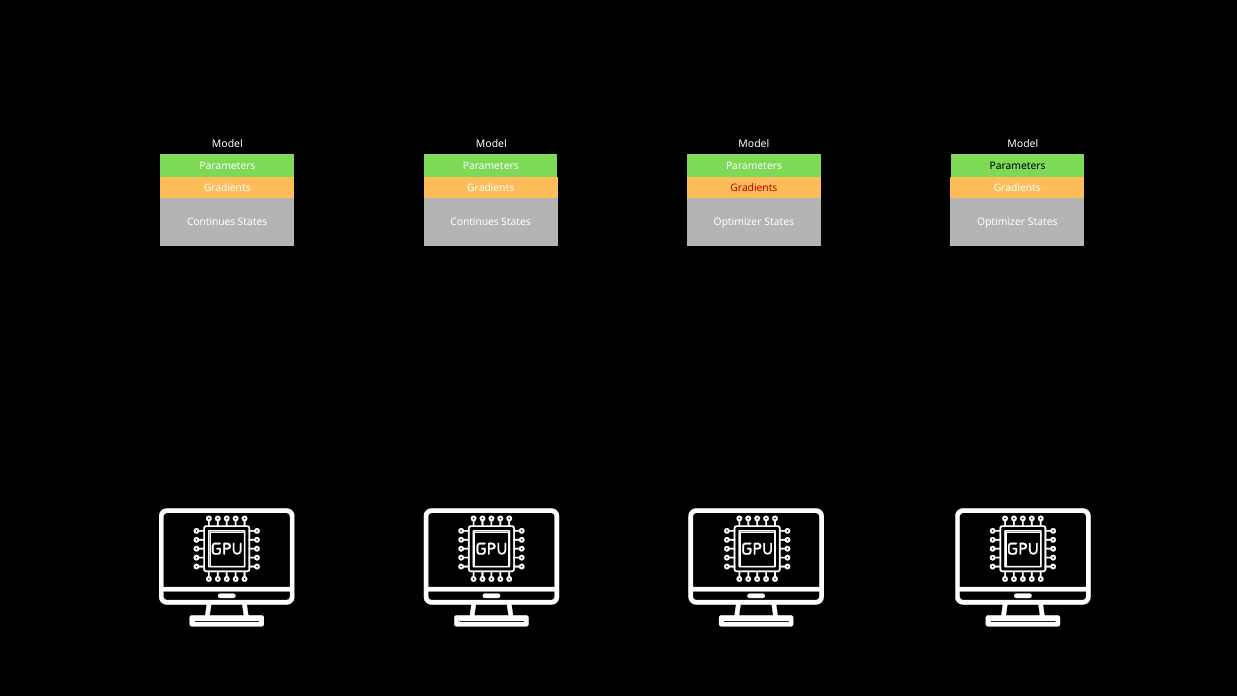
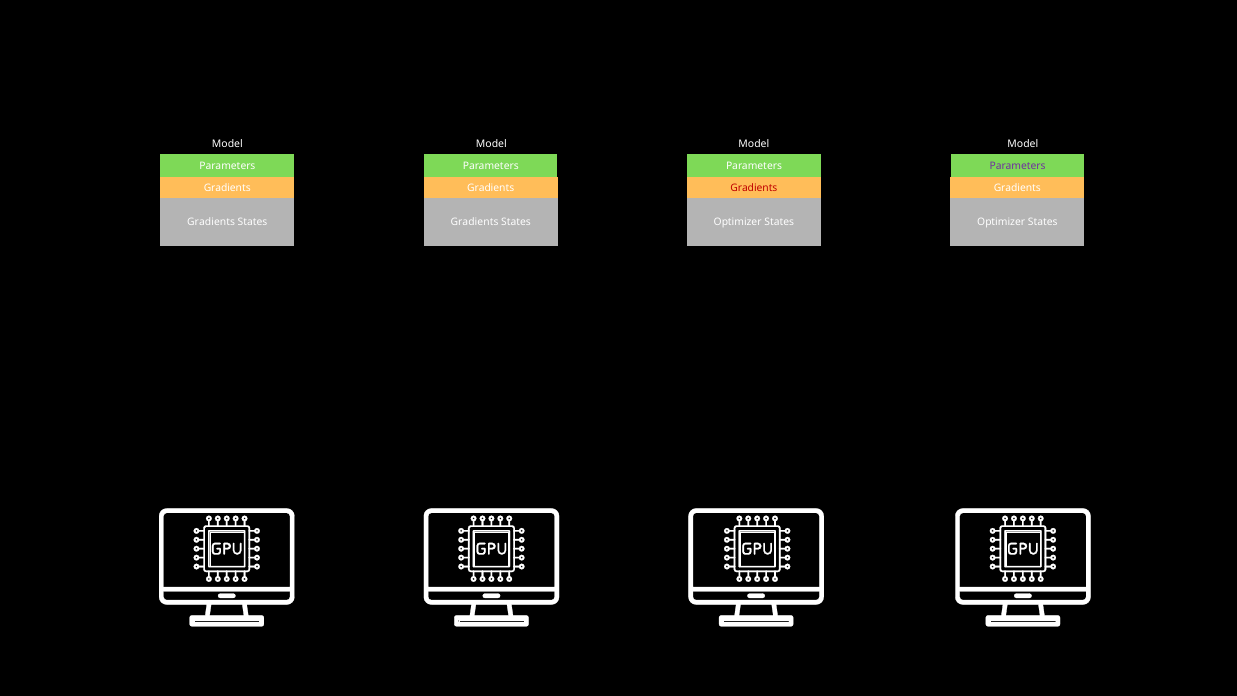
Parameters at (1018, 166) colour: black -> purple
Continues at (211, 222): Continues -> Gradients
Continues at (475, 222): Continues -> Gradients
